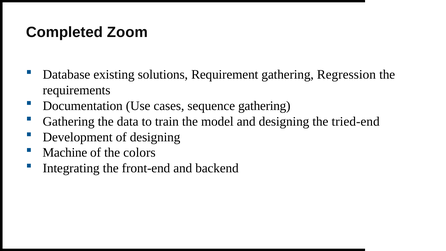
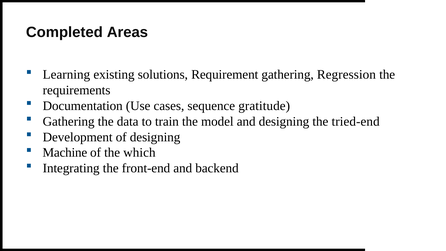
Zoom: Zoom -> Areas
Database: Database -> Learning
sequence gathering: gathering -> gratitude
colors: colors -> which
